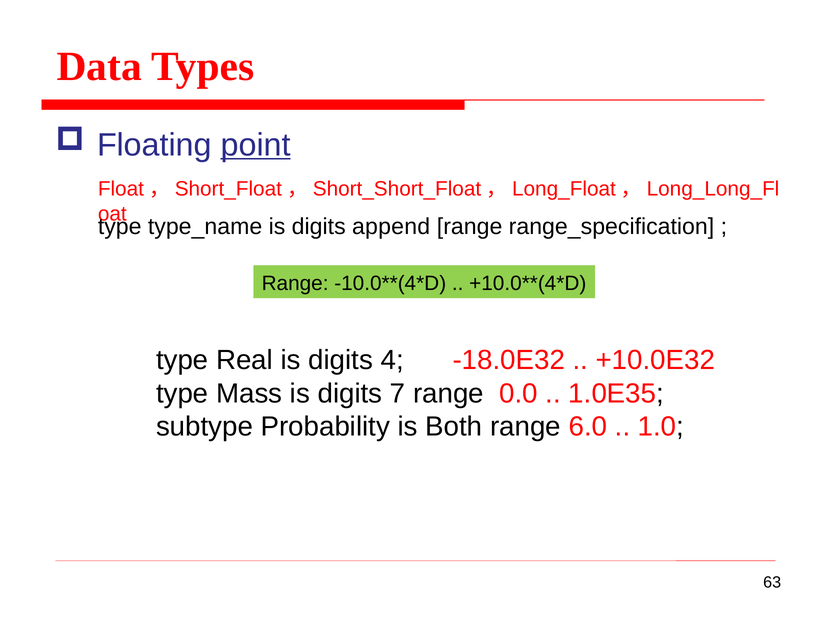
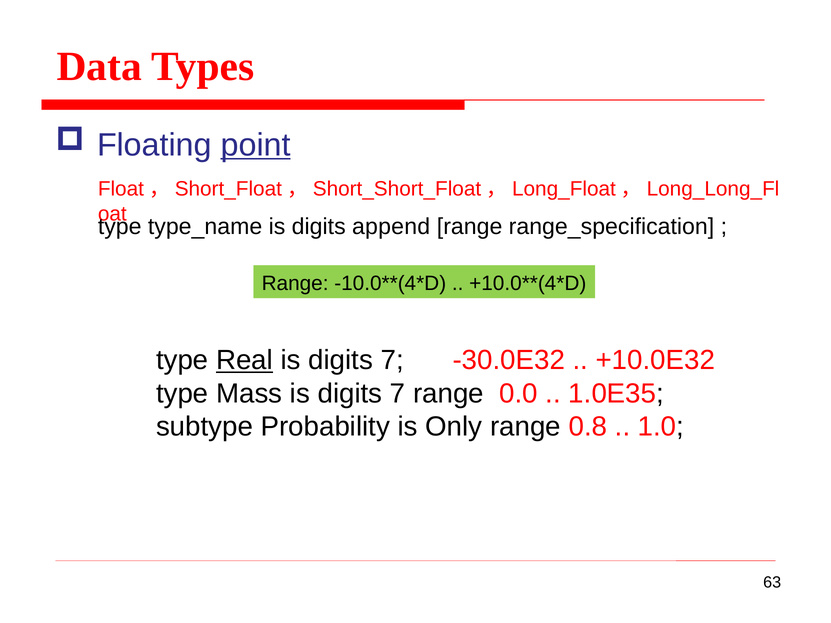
Real underline: none -> present
4 at (392, 360): 4 -> 7
-18.0E32: -18.0E32 -> -30.0E32
Both: Both -> Only
6.0: 6.0 -> 0.8
